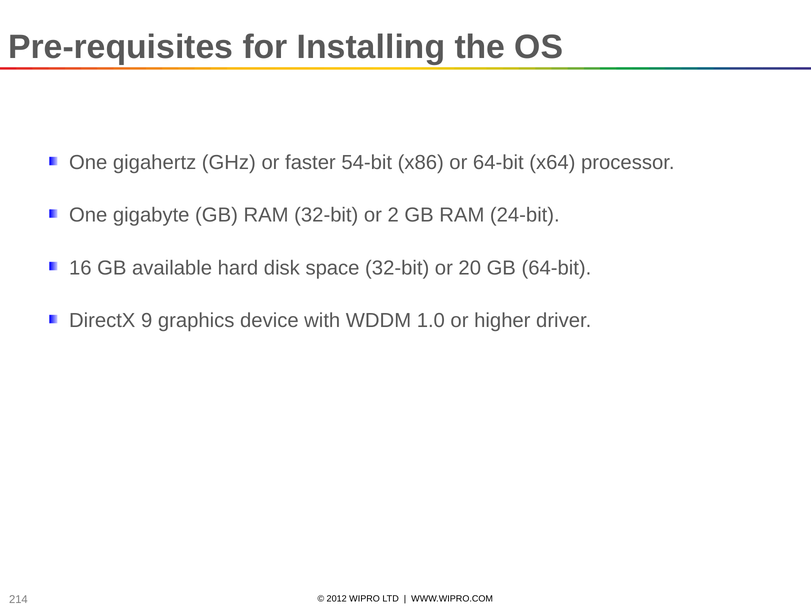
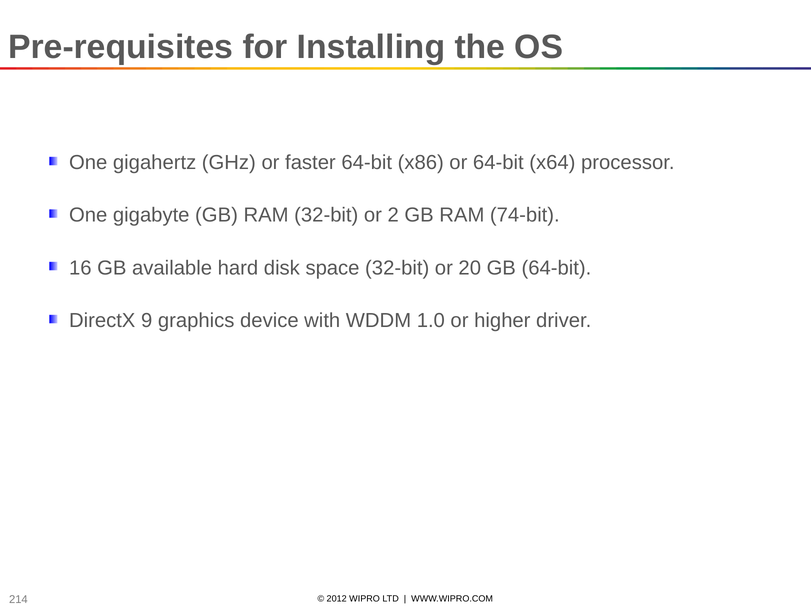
faster 54-bit: 54-bit -> 64-bit
24-bit: 24-bit -> 74-bit
